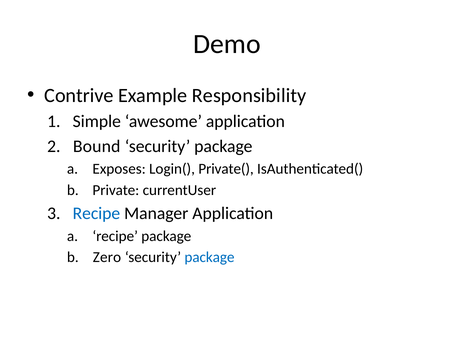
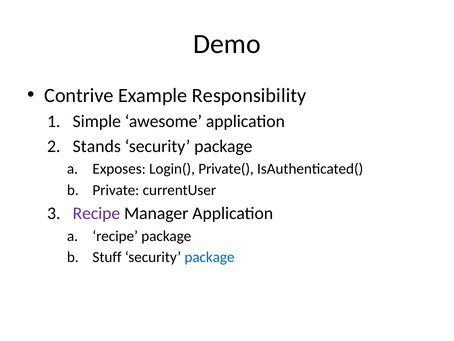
Bound: Bound -> Stands
Recipe at (96, 213) colour: blue -> purple
Zero: Zero -> Stuff
